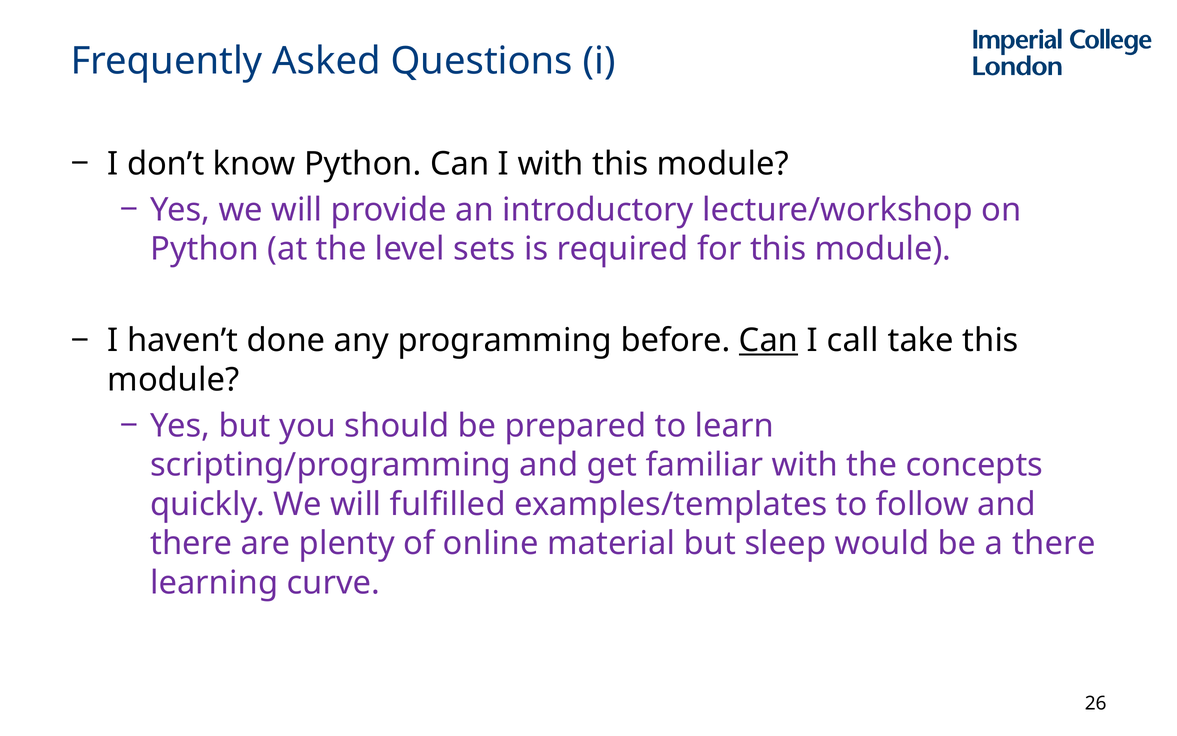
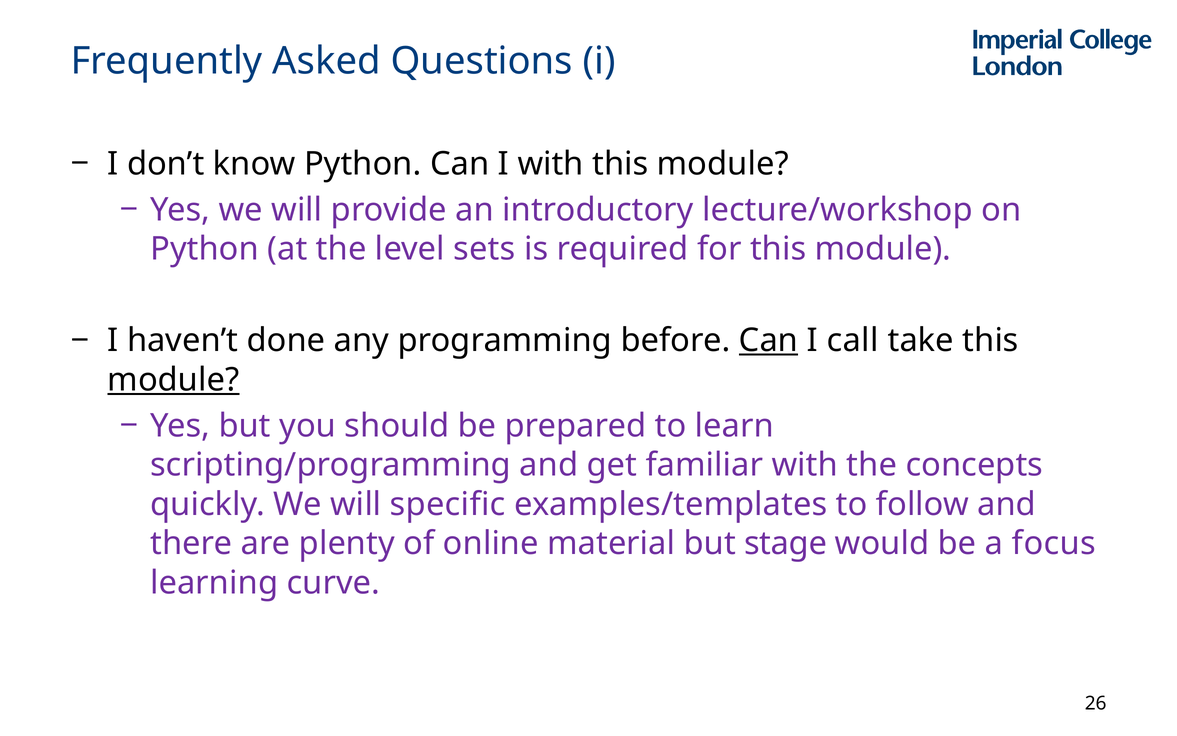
module at (173, 380) underline: none -> present
fulfilled: fulfilled -> specific
sleep: sleep -> stage
a there: there -> focus
